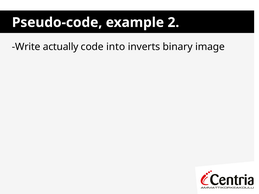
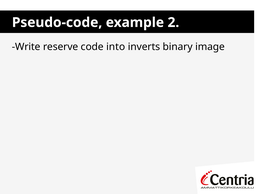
actually: actually -> reserve
